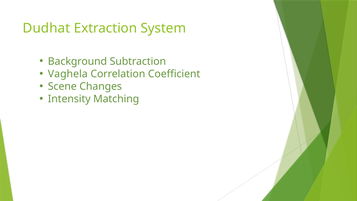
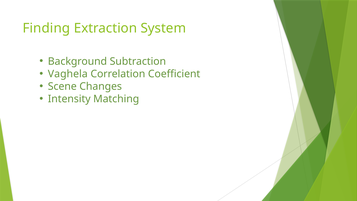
Dudhat: Dudhat -> Finding
